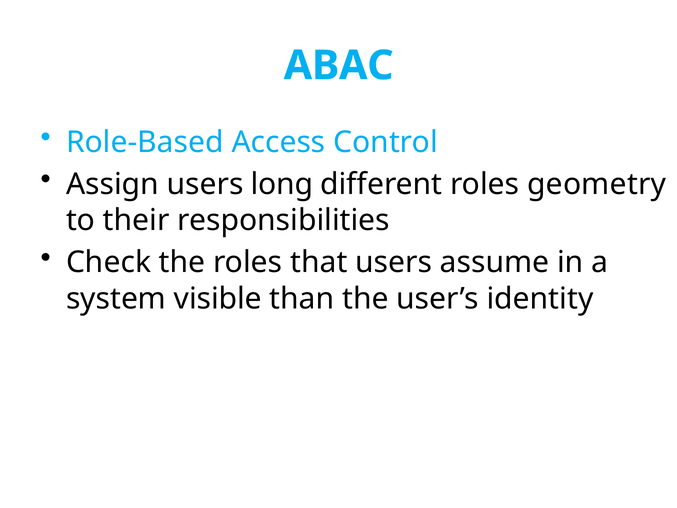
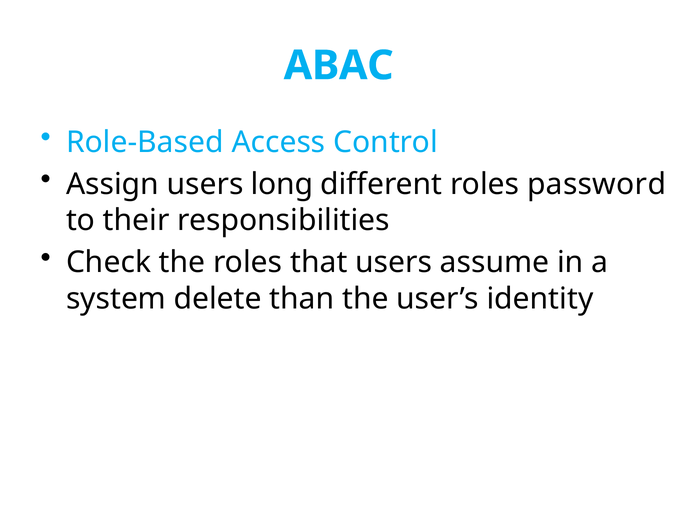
geometry: geometry -> password
visible: visible -> delete
